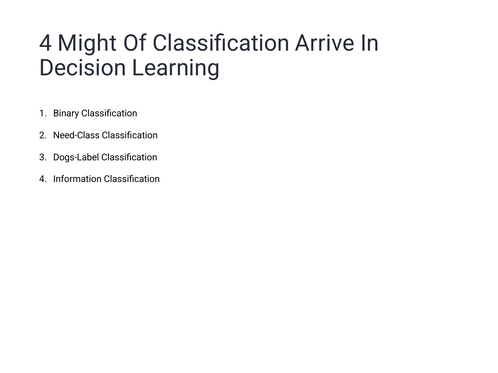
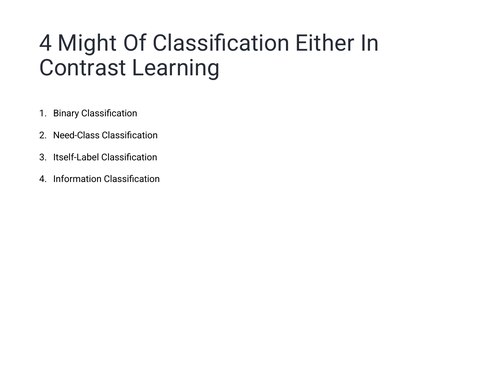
Arrive: Arrive -> Either
Decision: Decision -> Contrast
Dogs-Label: Dogs-Label -> Itself-Label
